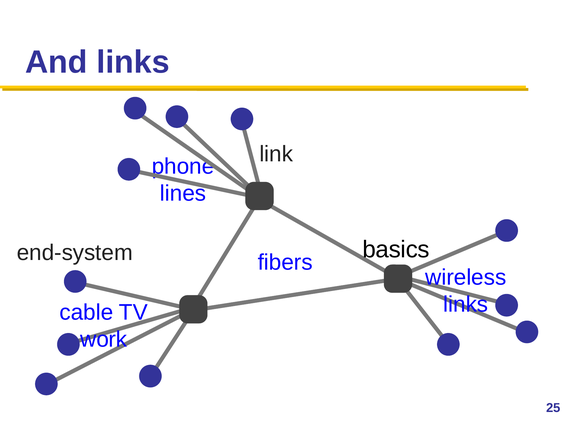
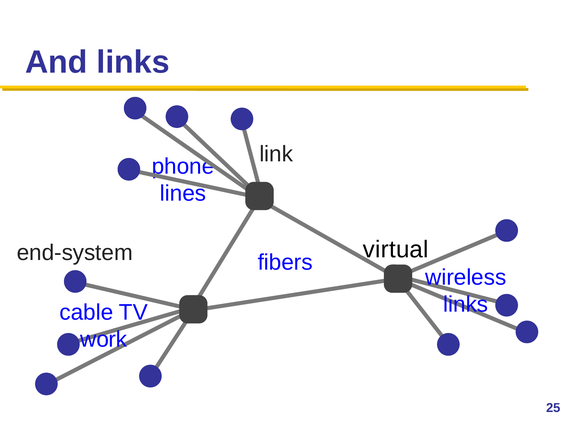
basics: basics -> virtual
